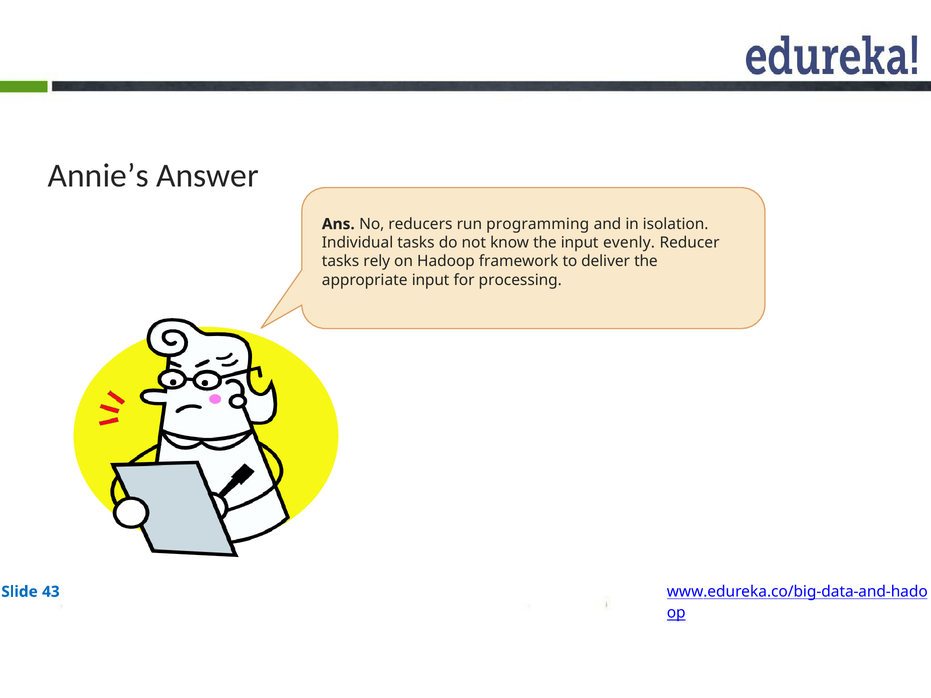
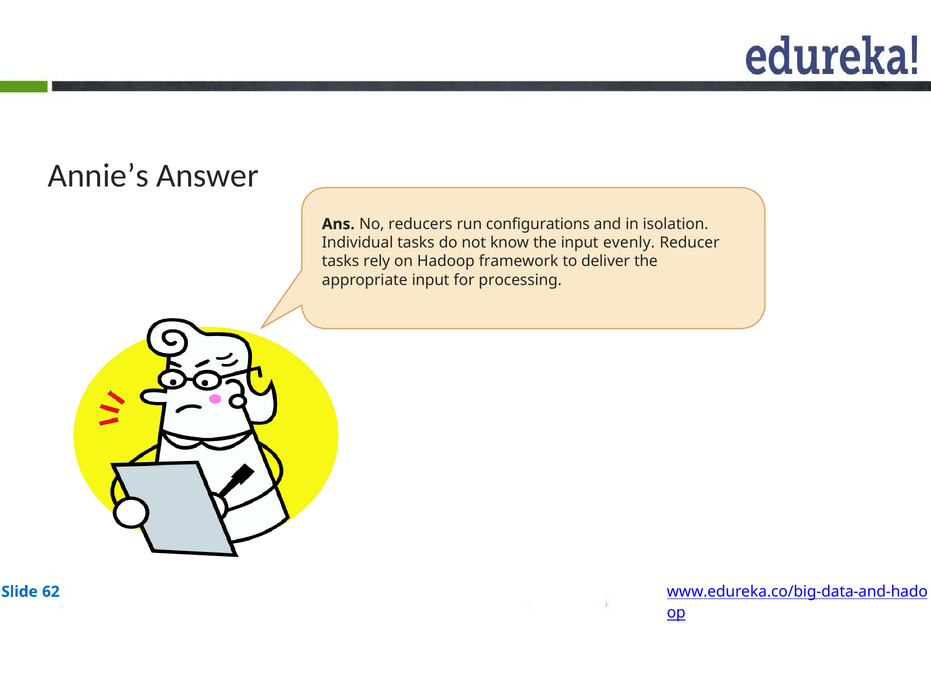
programming: programming -> configurations
43: 43 -> 62
